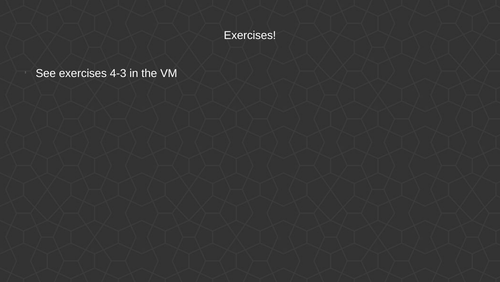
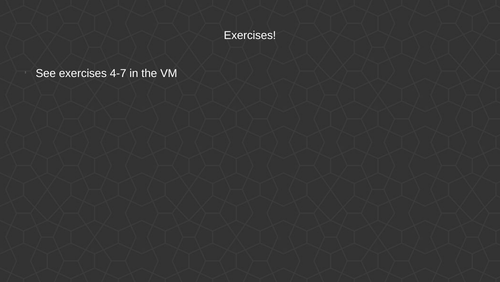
4-3: 4-3 -> 4-7
